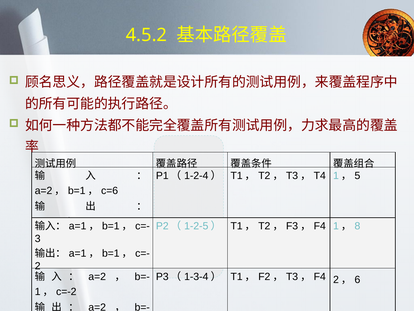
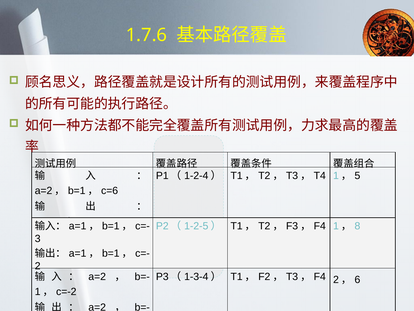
4.5.2: 4.5.2 -> 1.7.6
